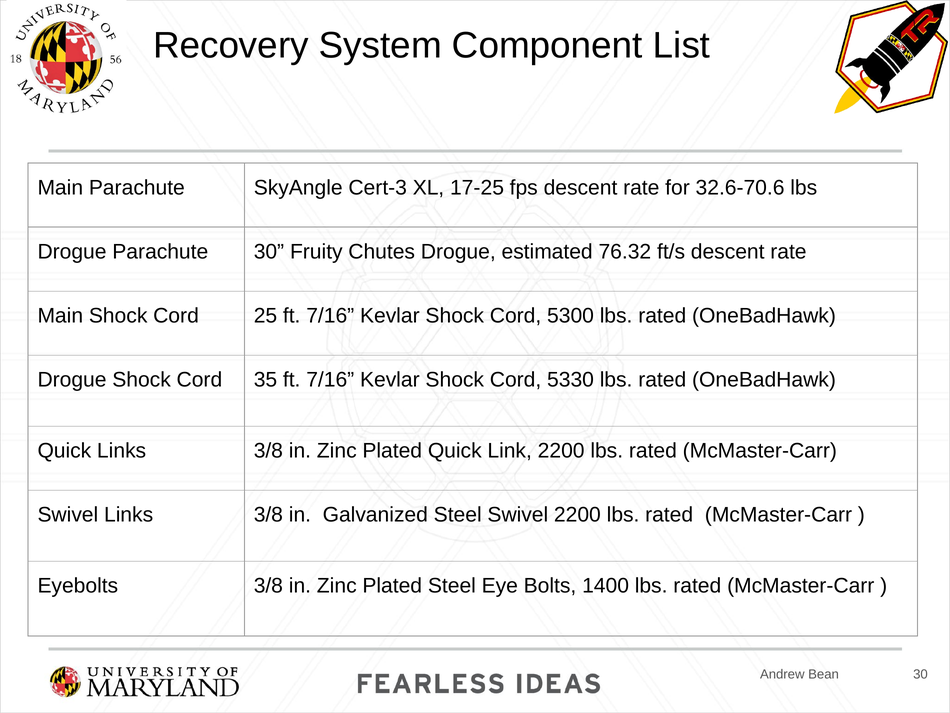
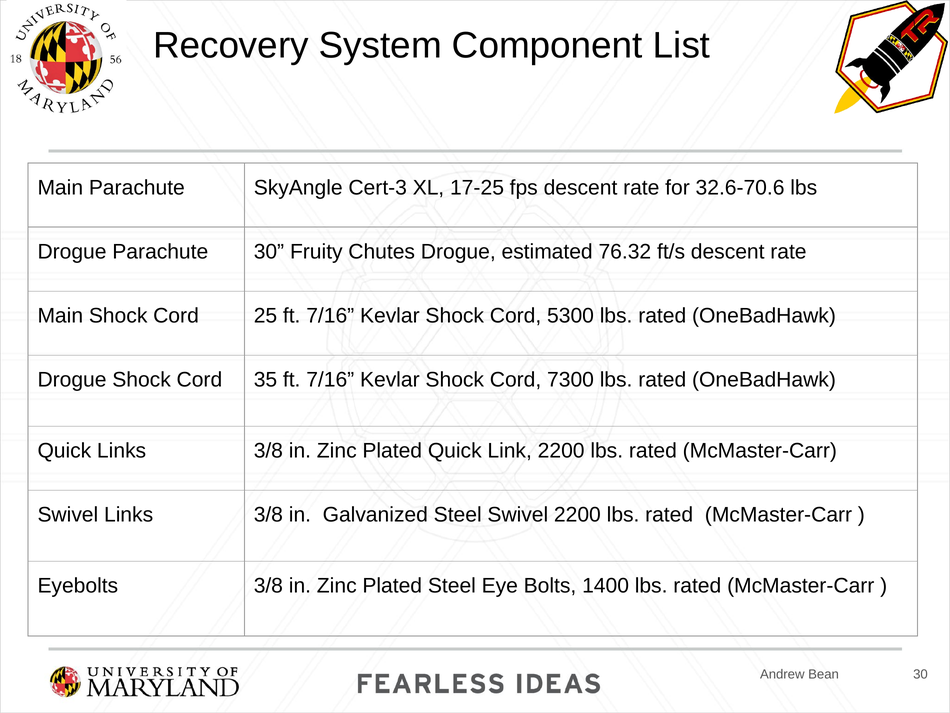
5330: 5330 -> 7300
